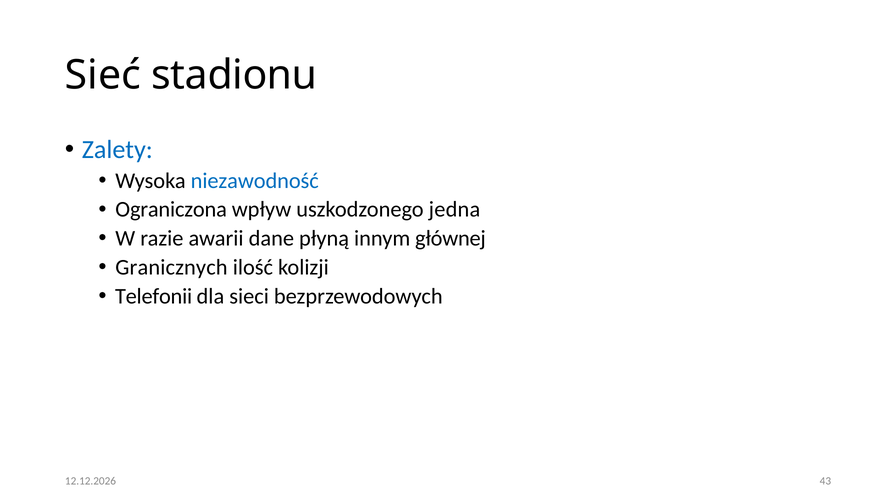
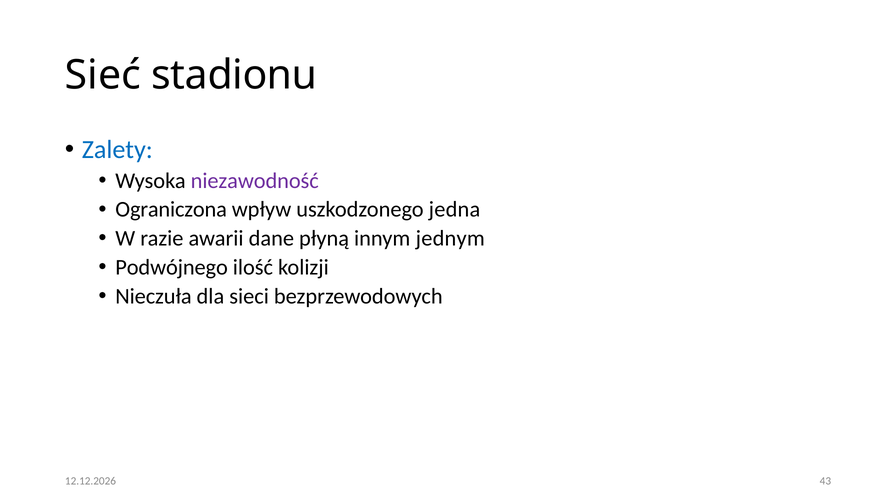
niezawodność colour: blue -> purple
głównej: głównej -> jednym
Granicznych: Granicznych -> Podwójnego
Telefonii: Telefonii -> Nieczuła
